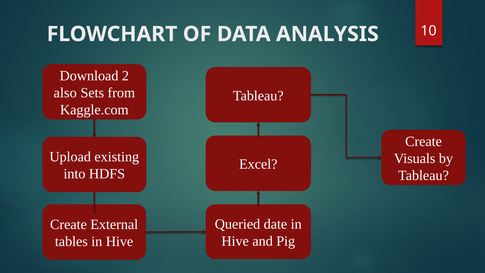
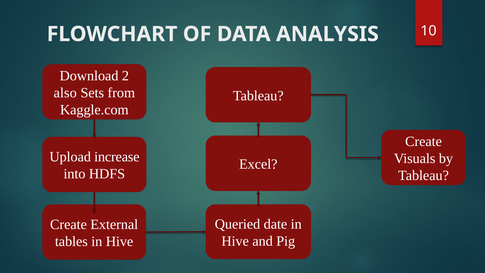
existing: existing -> increase
